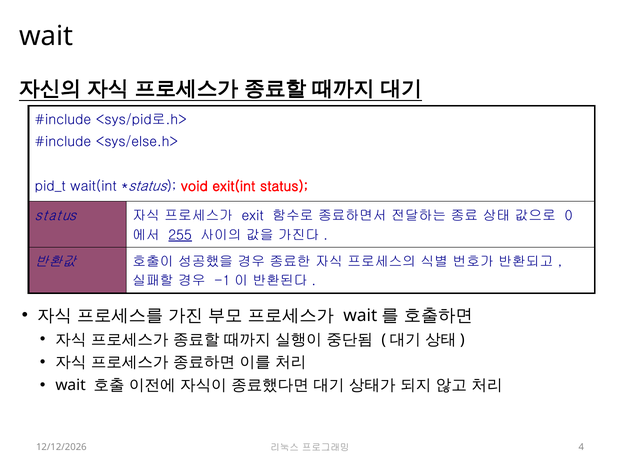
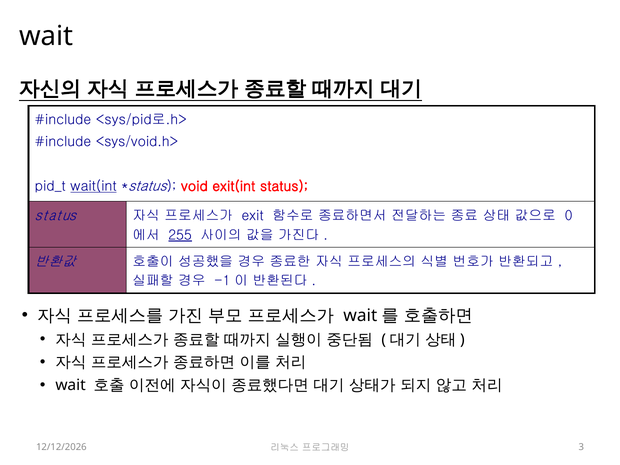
<sys/else.h>: <sys/else.h> -> <sys/void.h>
wait(int underline: none -> present
4: 4 -> 3
